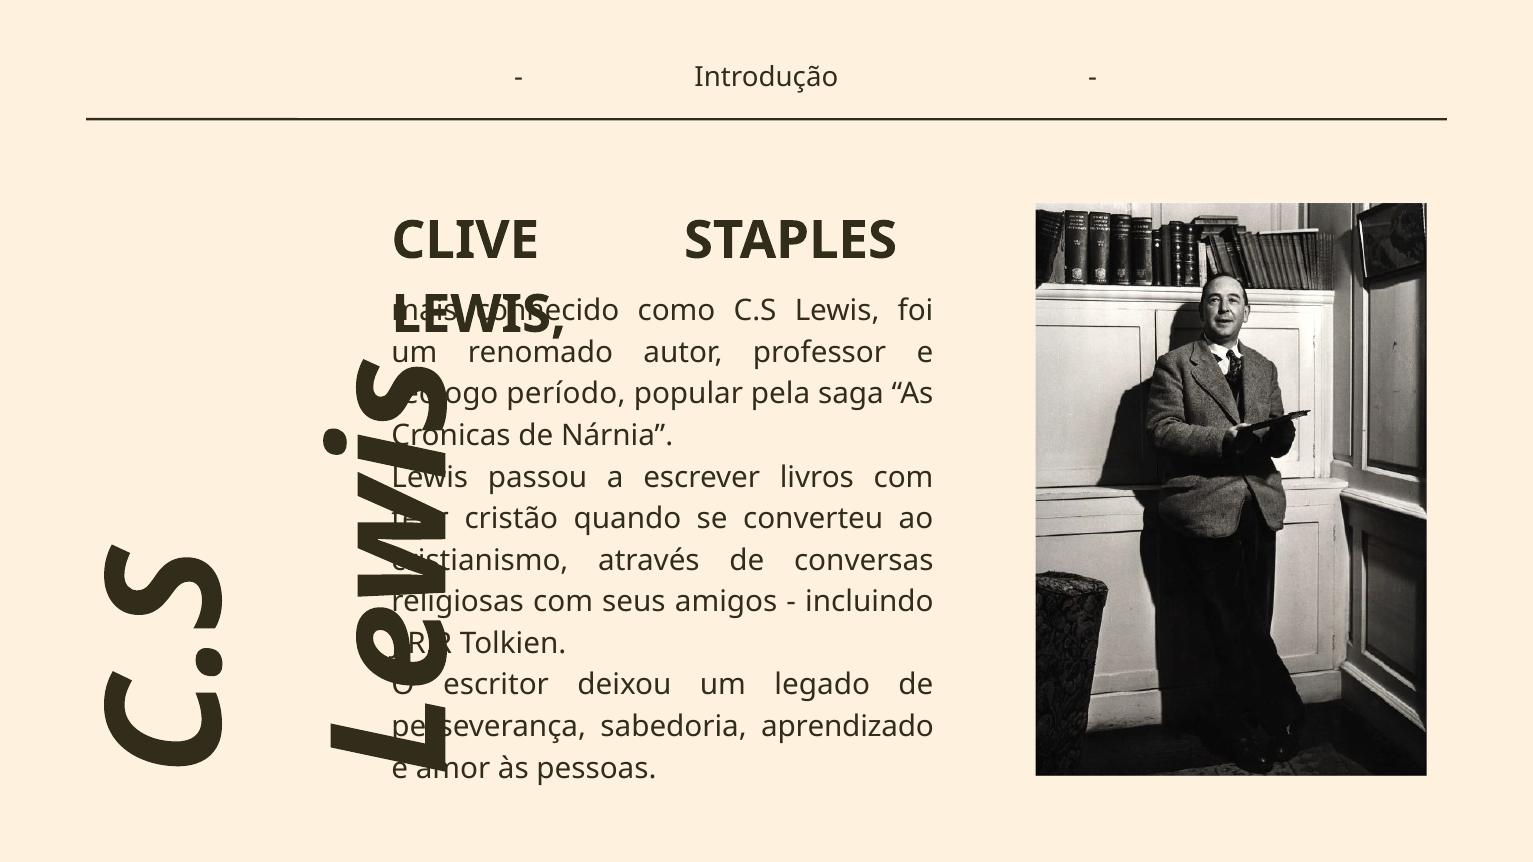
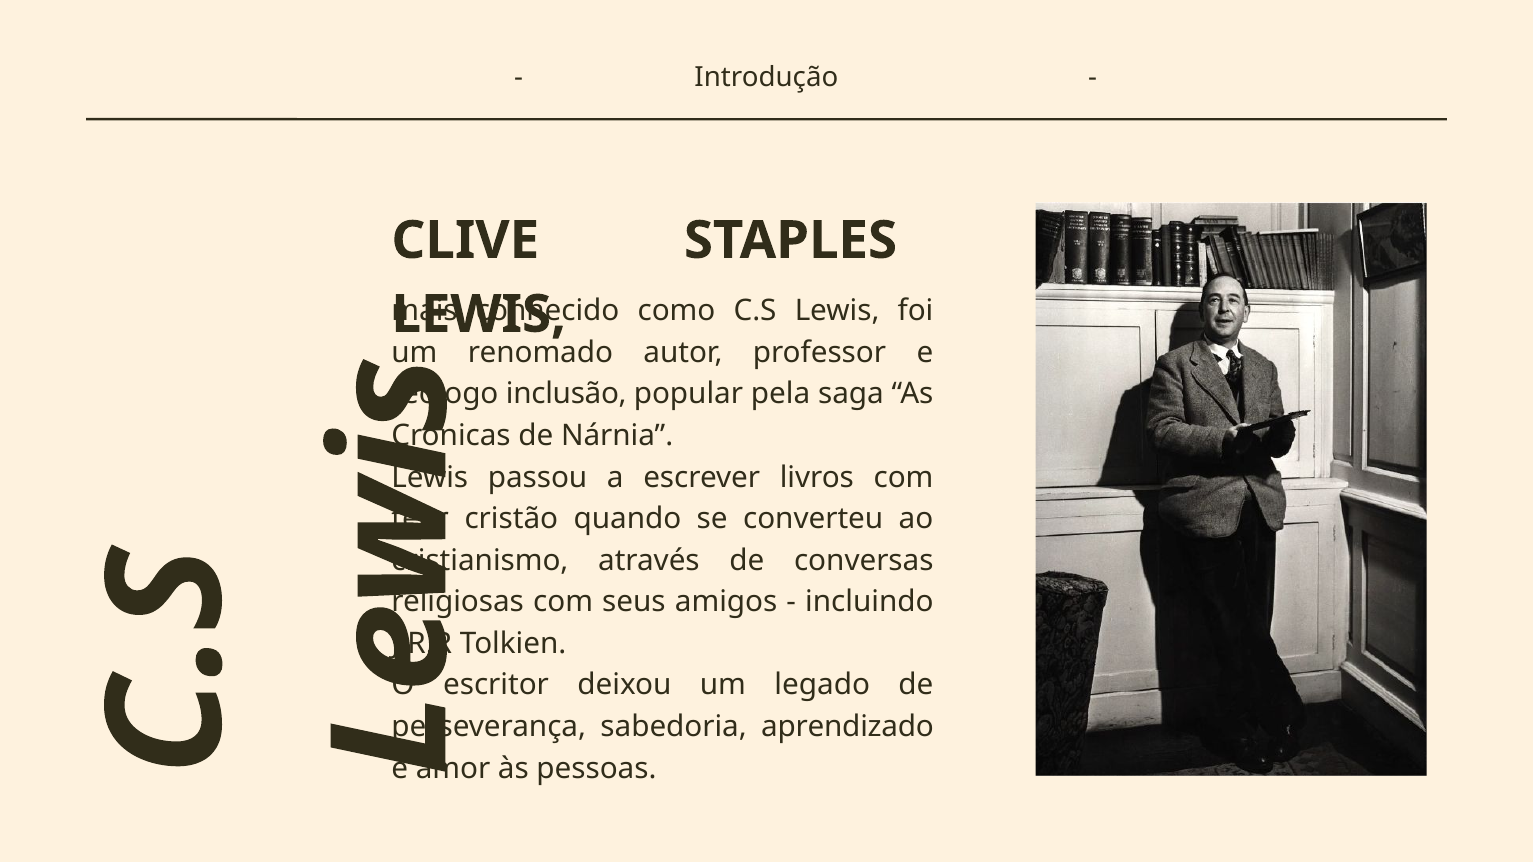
período: período -> inclusão
